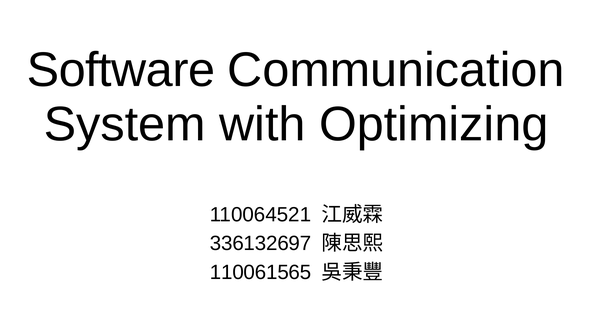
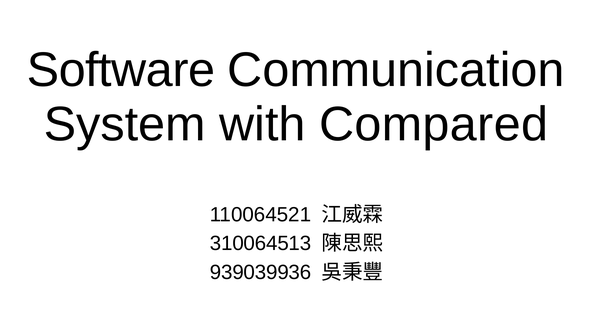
Optimizing: Optimizing -> Compared
336132697: 336132697 -> 310064513
110061565: 110061565 -> 939039936
